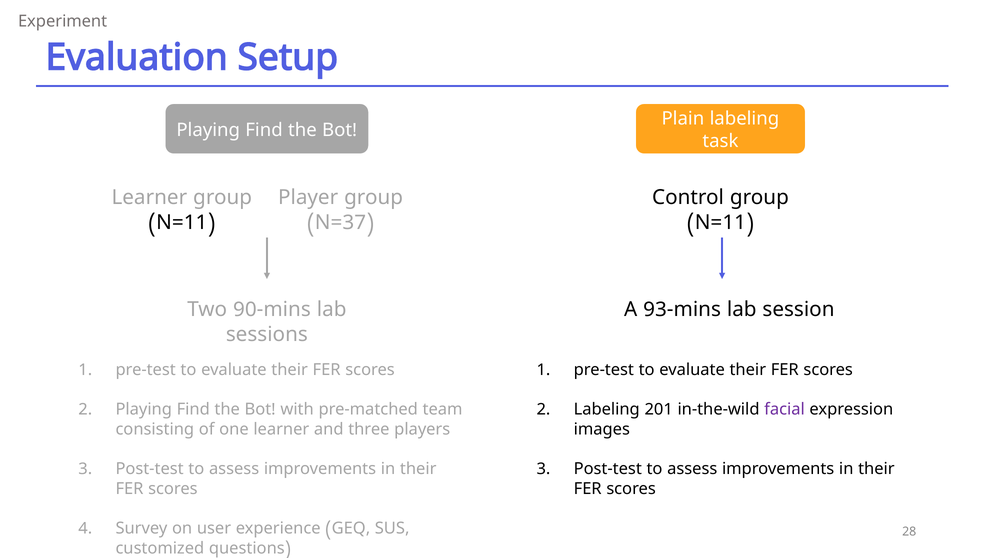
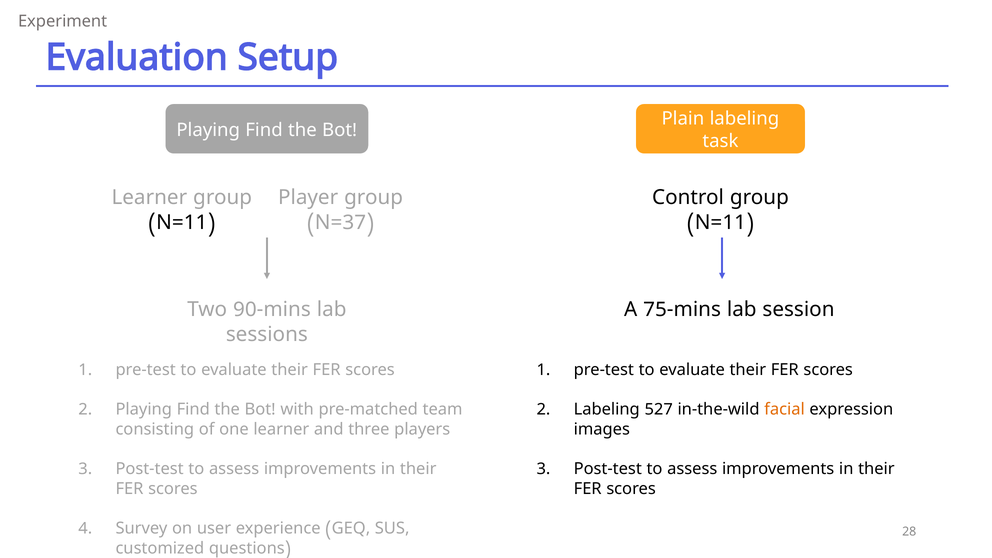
93-mins: 93-mins -> 75-mins
201: 201 -> 527
facial colour: purple -> orange
